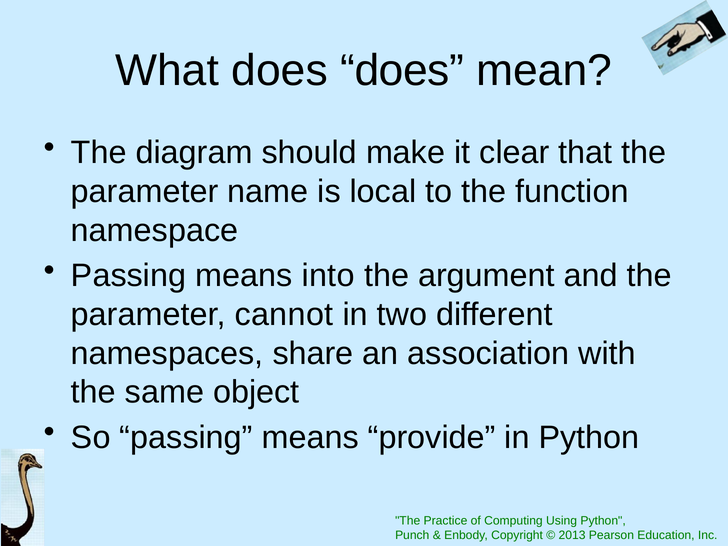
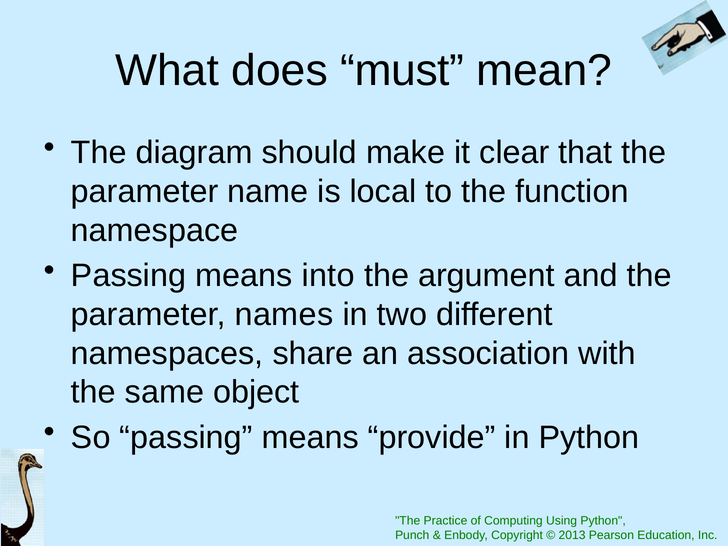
does does: does -> must
cannot: cannot -> names
